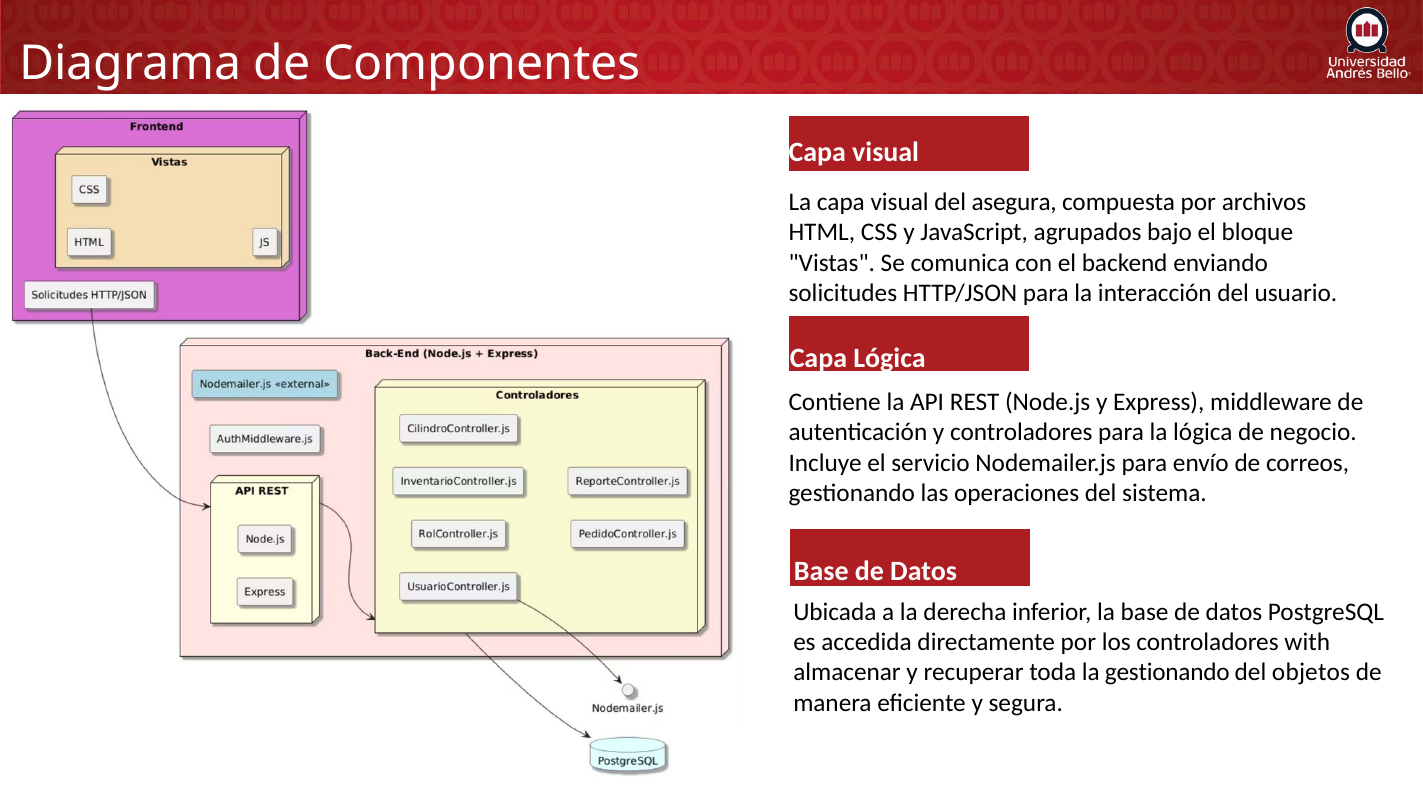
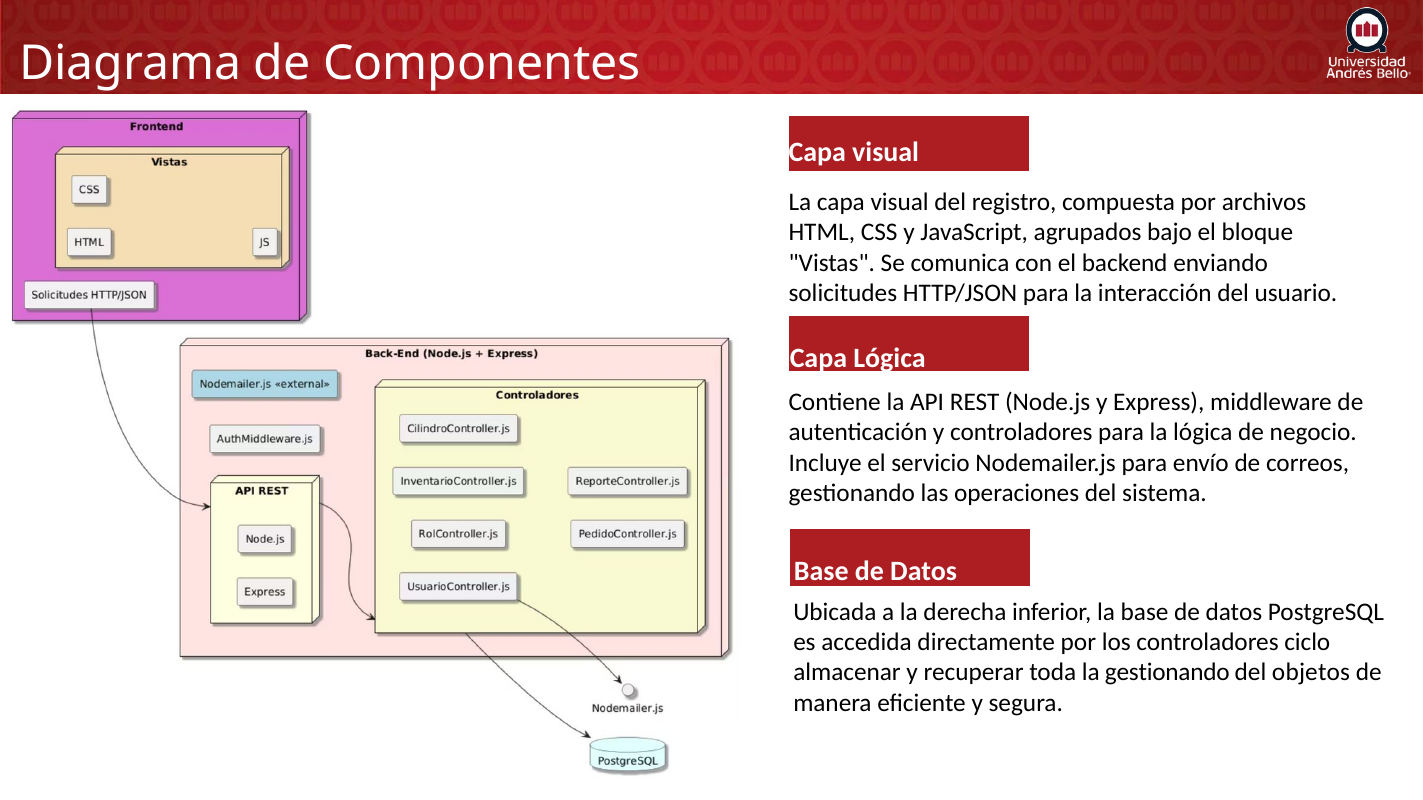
asegura: asegura -> registro
with: with -> ciclo
